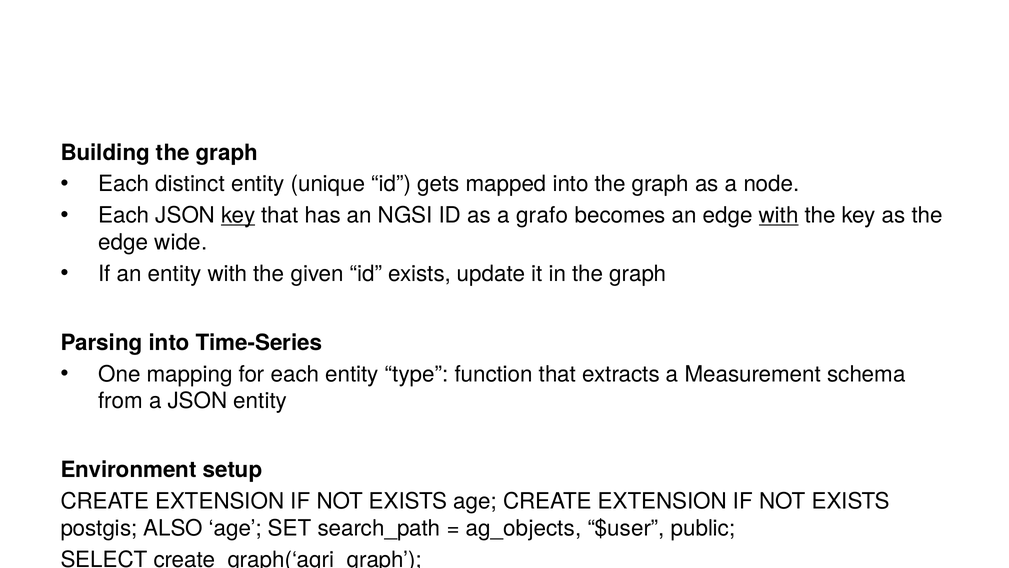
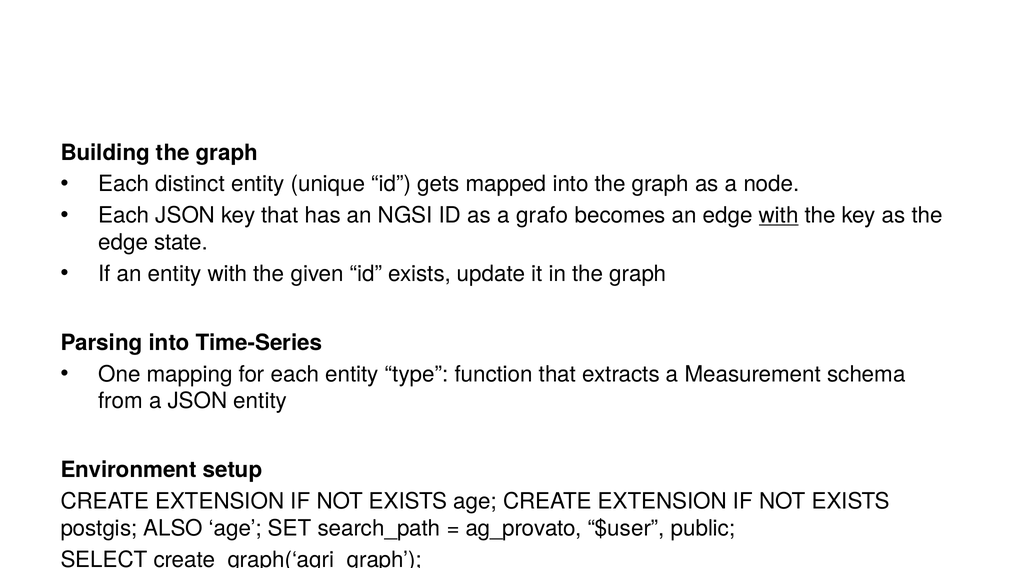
key at (238, 215) underline: present -> none
wide: wide -> state
ag_objects: ag_objects -> ag_provato
